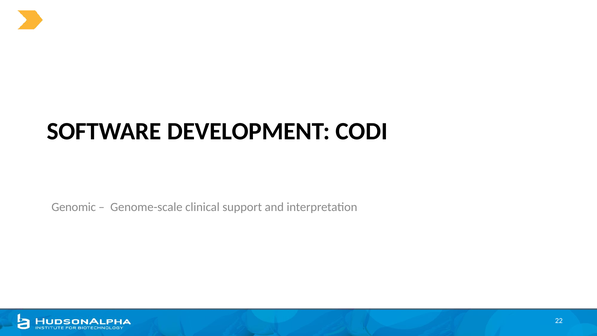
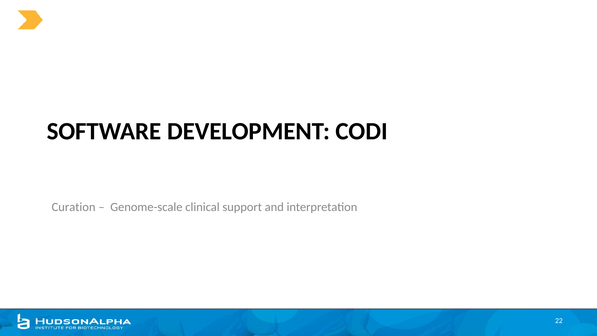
Genomic: Genomic -> Curation
